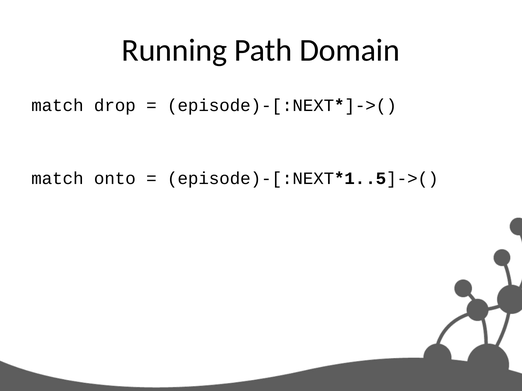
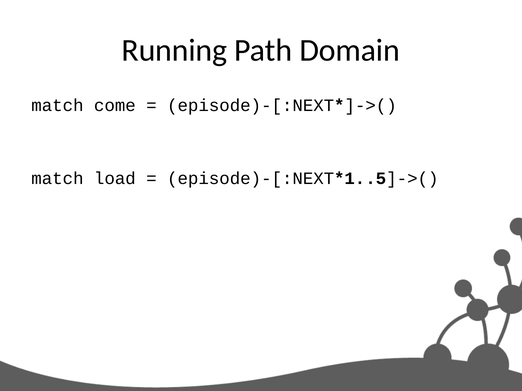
drop: drop -> come
onto: onto -> load
